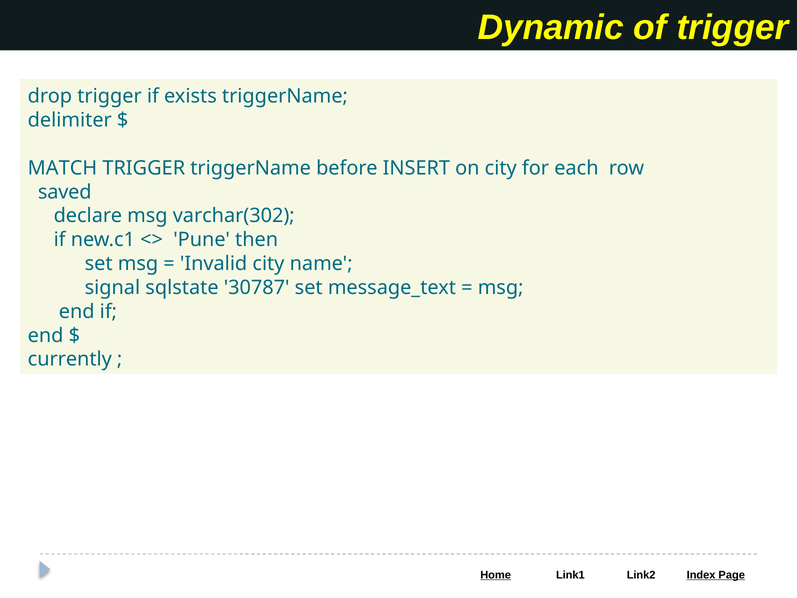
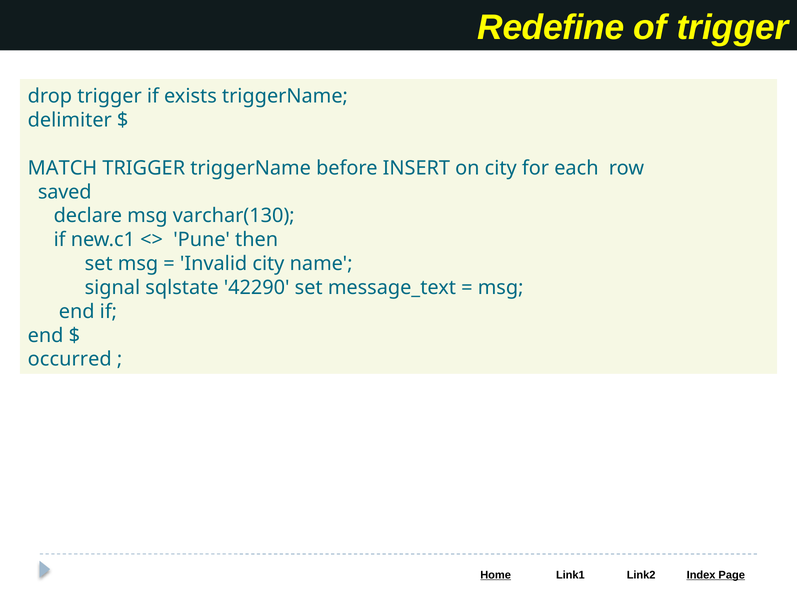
Dynamic: Dynamic -> Redefine
varchar(302: varchar(302 -> varchar(130
30787: 30787 -> 42290
currently: currently -> occurred
